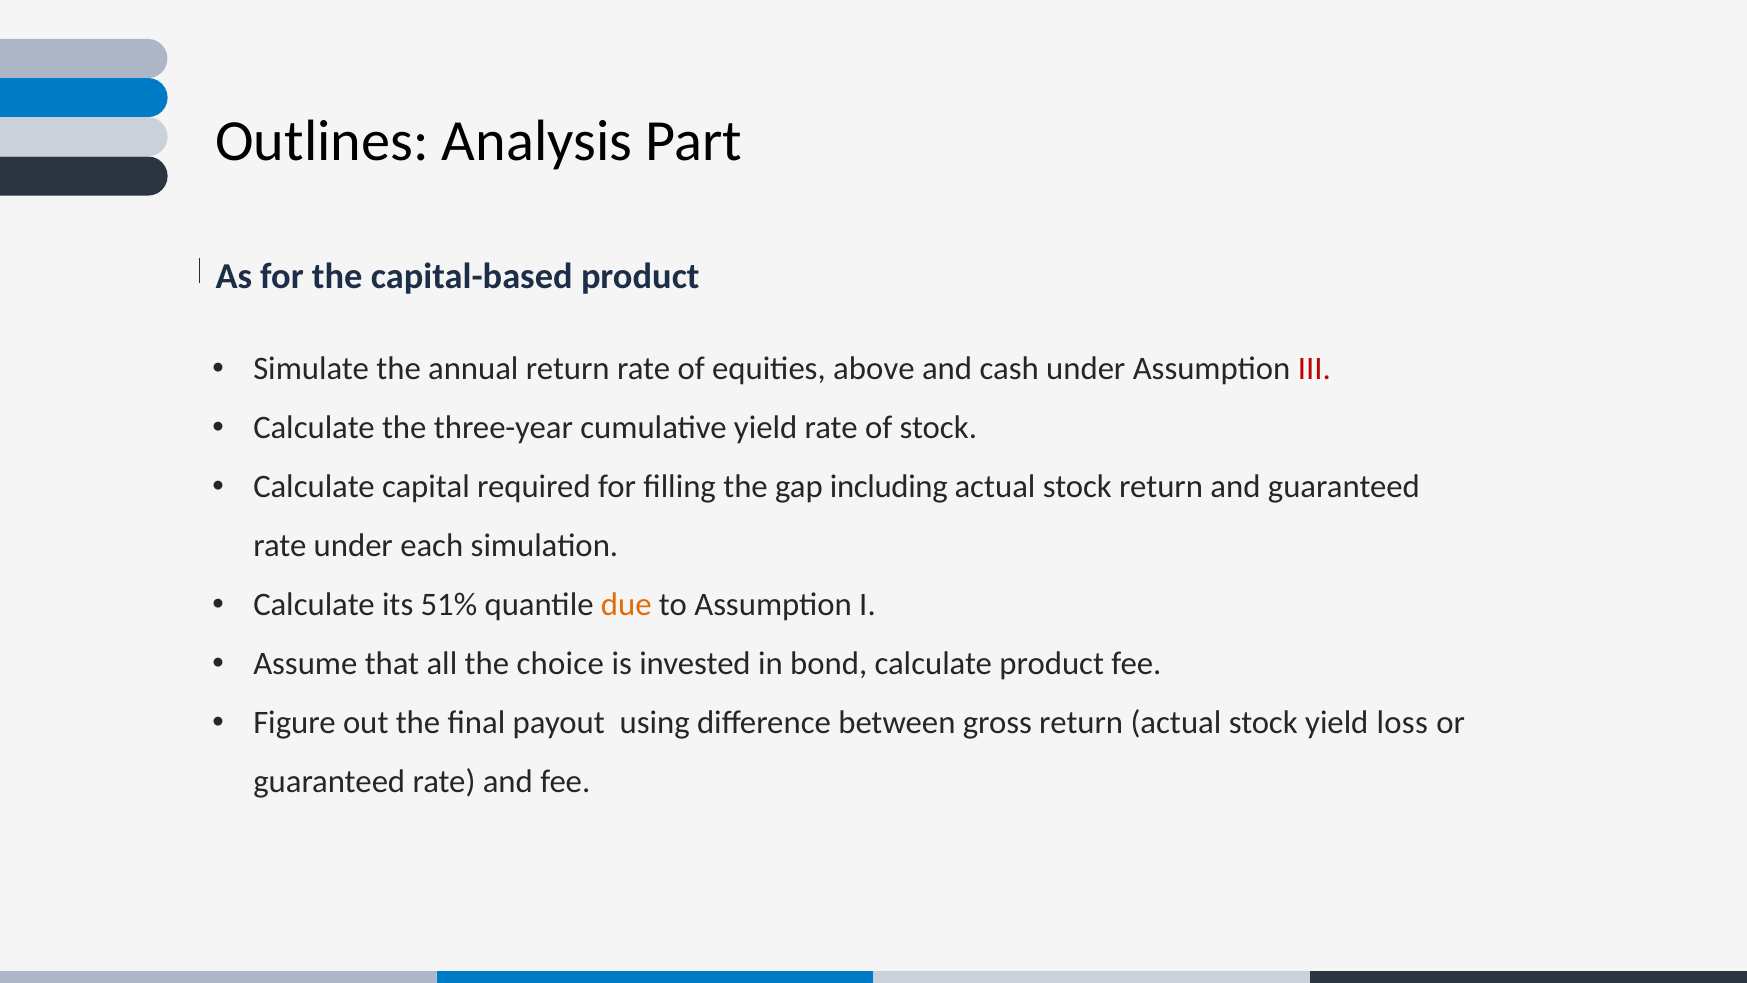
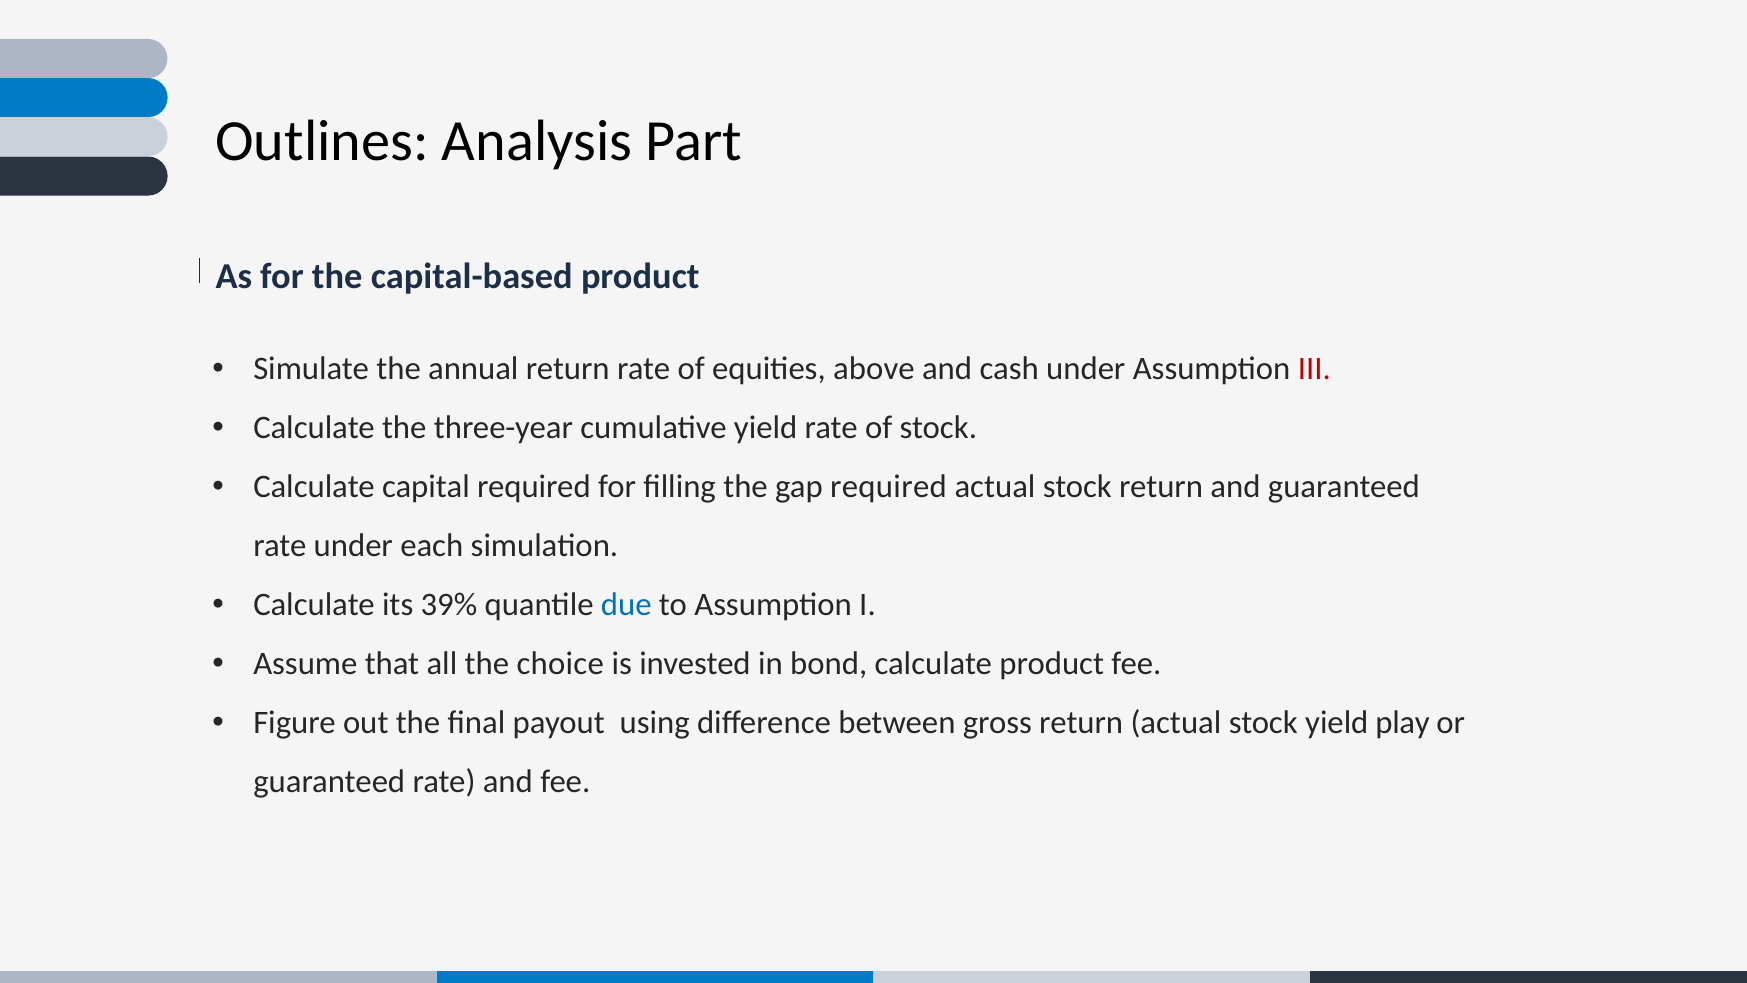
gap including: including -> required
51%: 51% -> 39%
due colour: orange -> blue
loss: loss -> play
